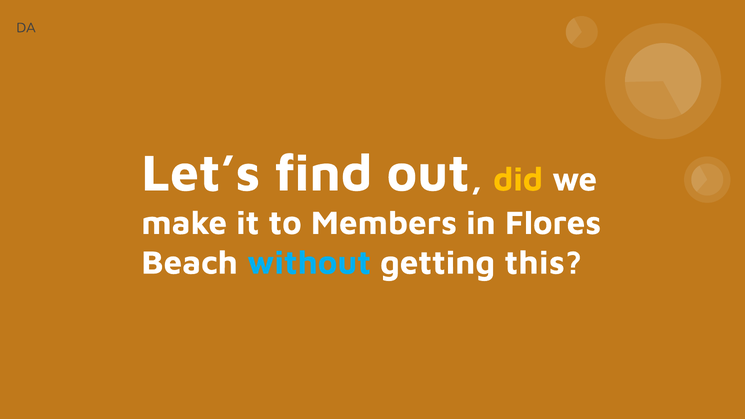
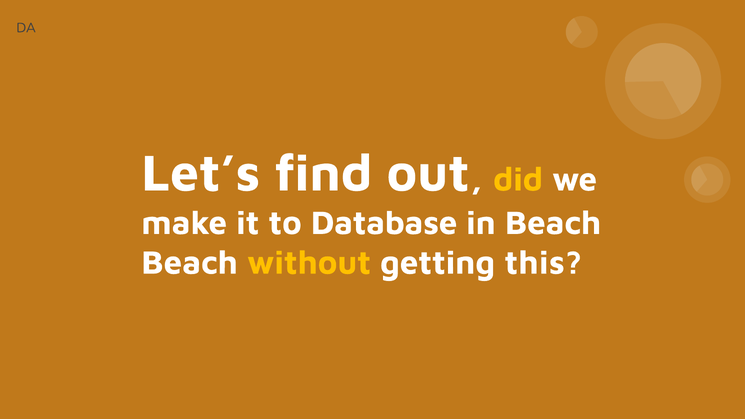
Members: Members -> Database
in Flores: Flores -> Beach
without colour: light blue -> yellow
